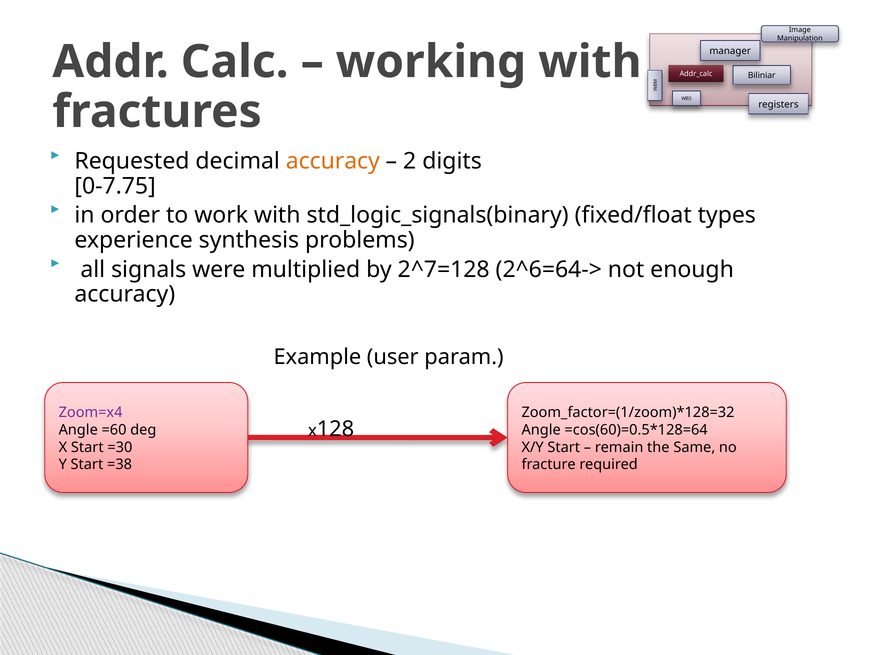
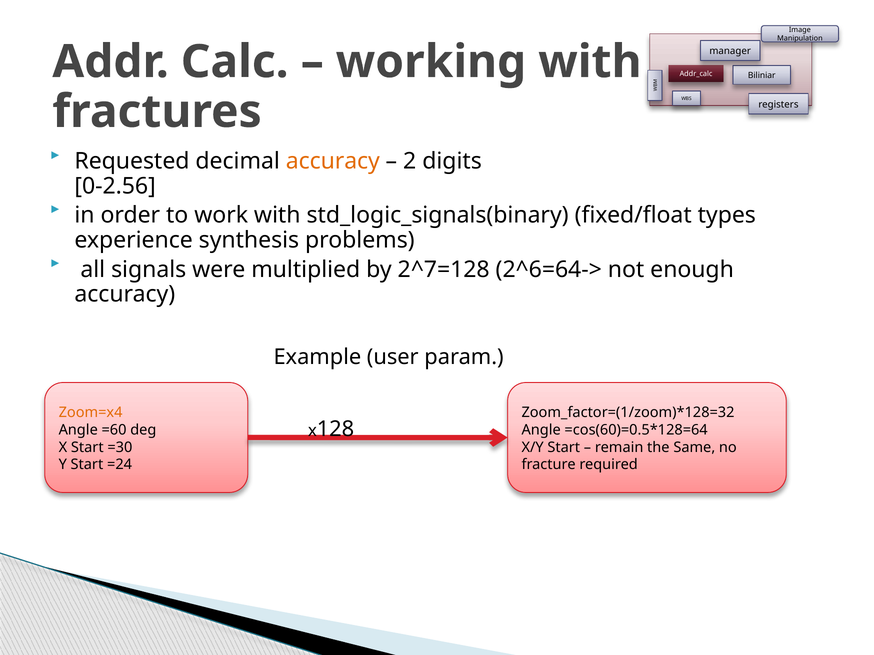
0-7.75: 0-7.75 -> 0-2.56
Zoom=x4 colour: purple -> orange
=38: =38 -> =24
